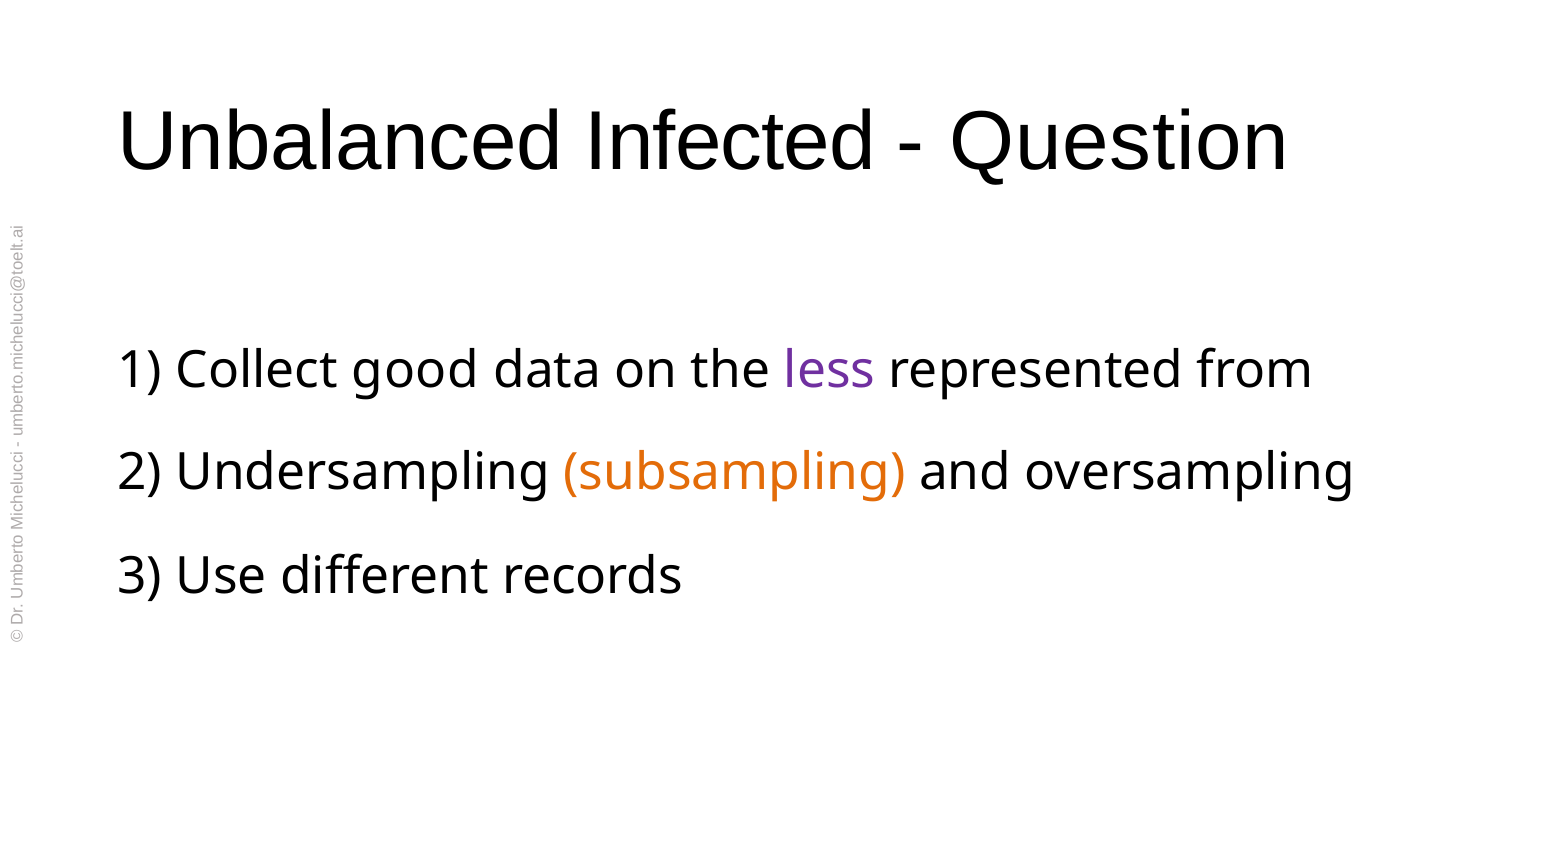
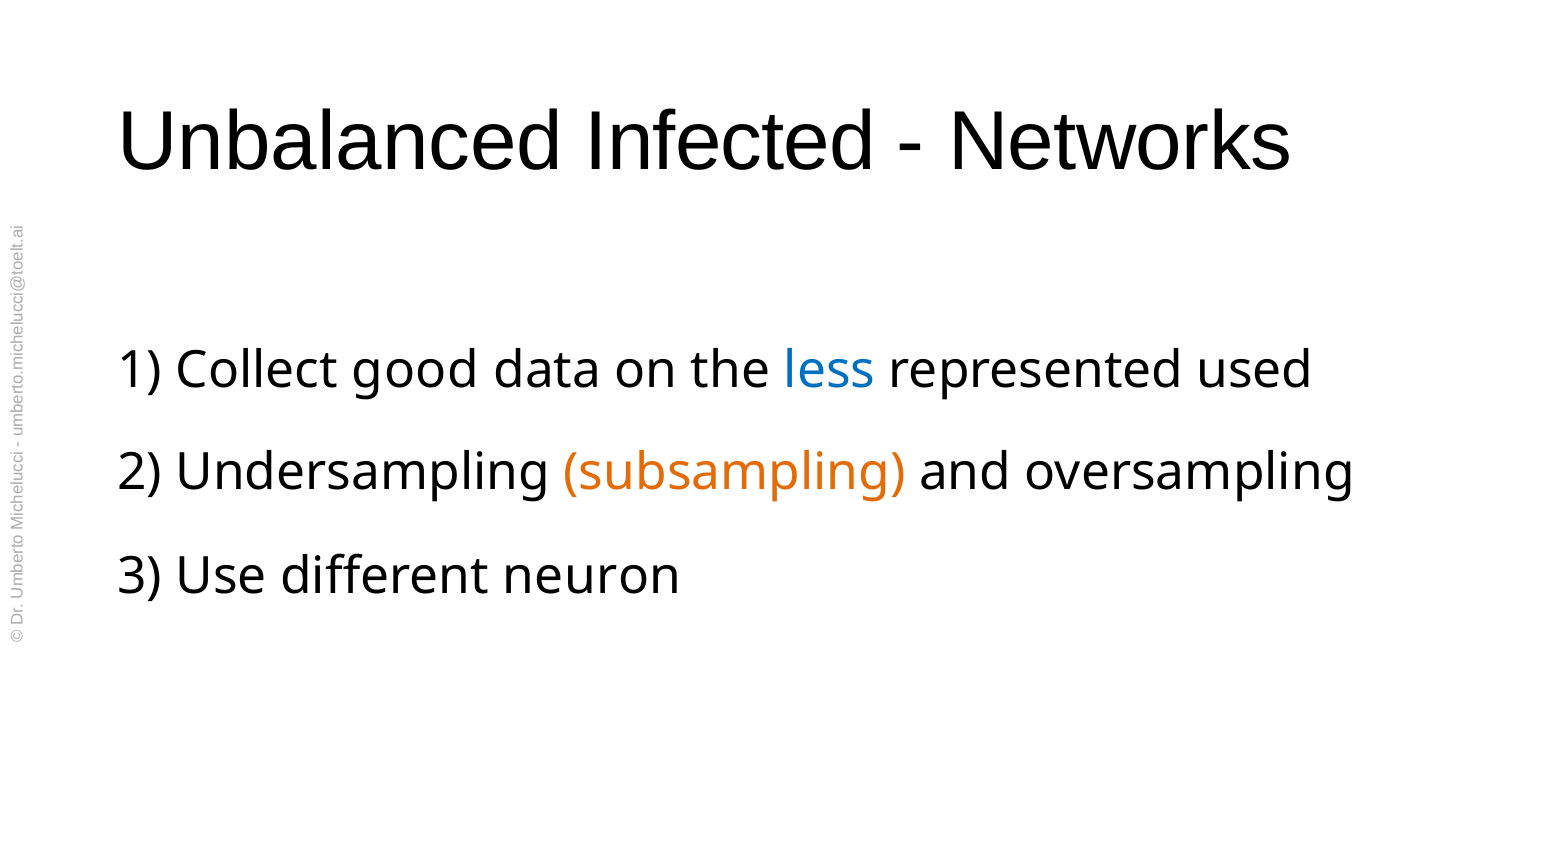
Question: Question -> Networks
less colour: purple -> blue
from: from -> used
records: records -> neuron
